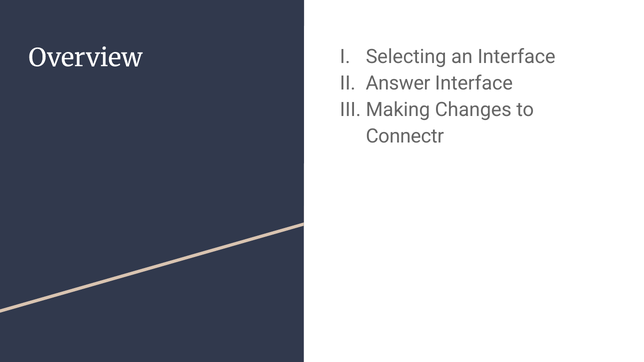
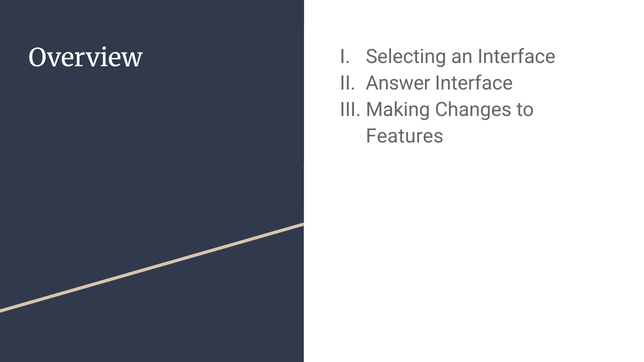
Connectr: Connectr -> Features
